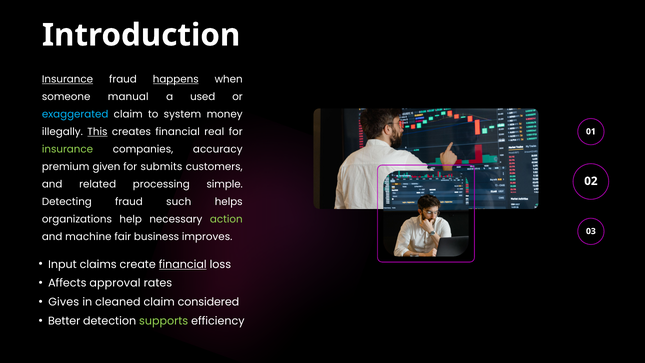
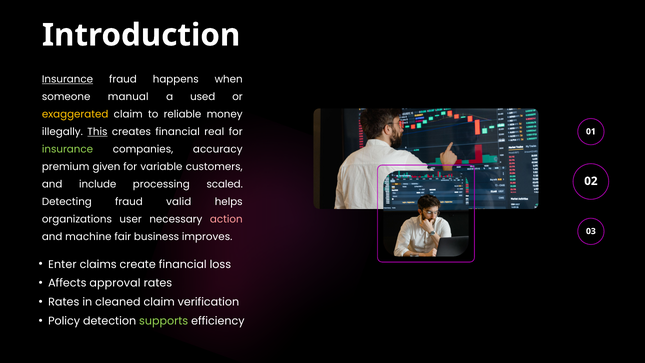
happens underline: present -> none
exaggerated colour: light blue -> yellow
system: system -> reliable
submits: submits -> variable
related: related -> include
simple: simple -> scaled
such: such -> valid
help: help -> user
action colour: light green -> pink
Input: Input -> Enter
financial at (183, 264) underline: present -> none
Gives at (64, 302): Gives -> Rates
considered: considered -> verification
Better: Better -> Policy
